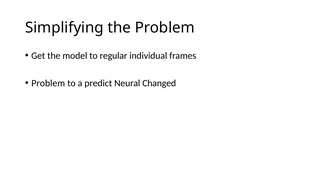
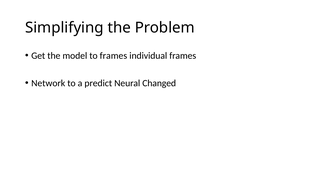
to regular: regular -> frames
Problem at (48, 83): Problem -> Network
